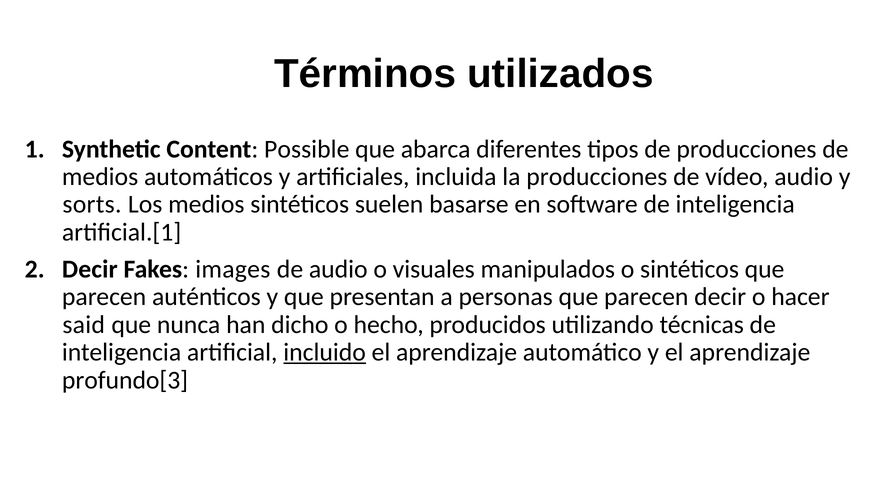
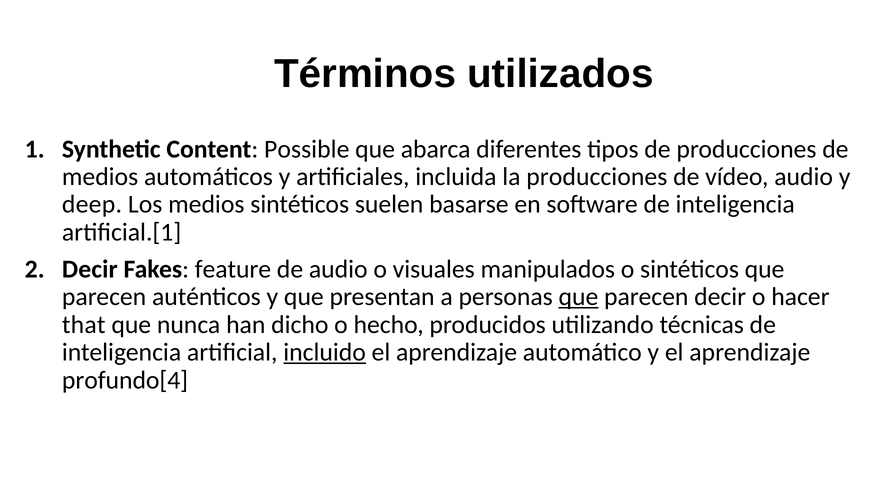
sorts: sorts -> deep
images: images -> feature
que at (578, 297) underline: none -> present
said: said -> that
profundo[3: profundo[3 -> profundo[4
